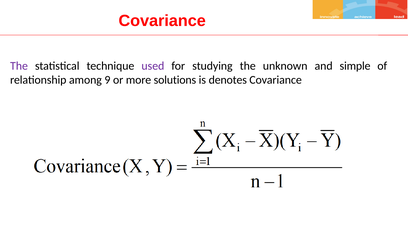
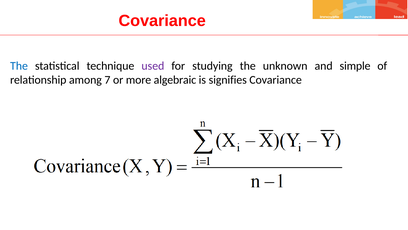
The at (19, 66) colour: purple -> blue
9: 9 -> 7
solutions: solutions -> algebraic
denotes: denotes -> signifies
